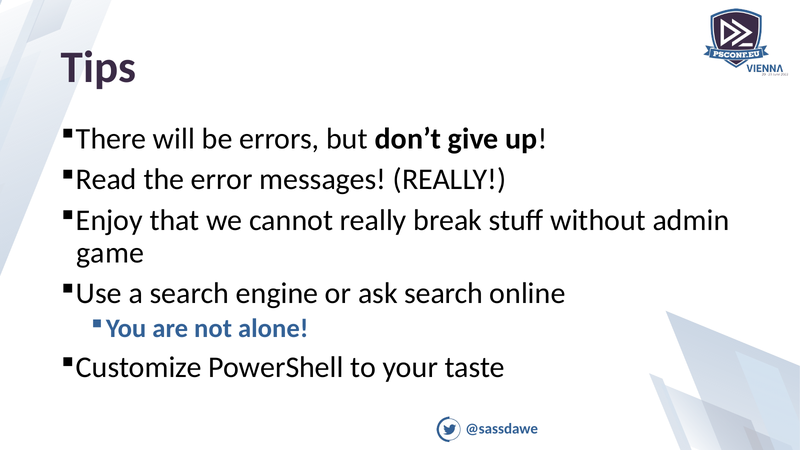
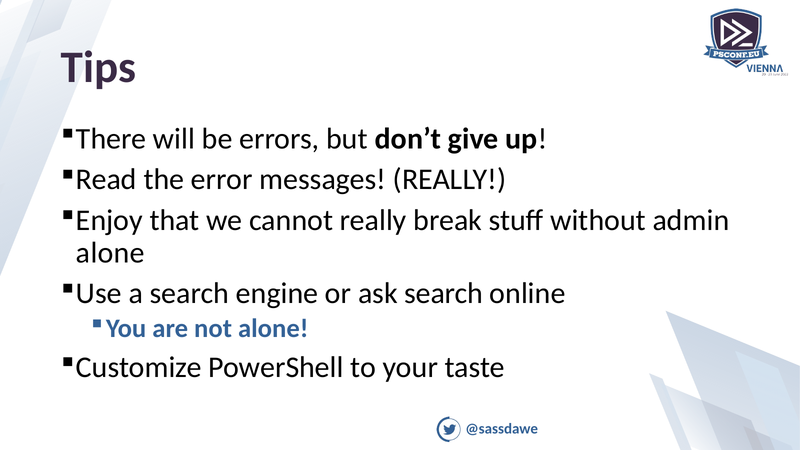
game at (110, 253): game -> alone
